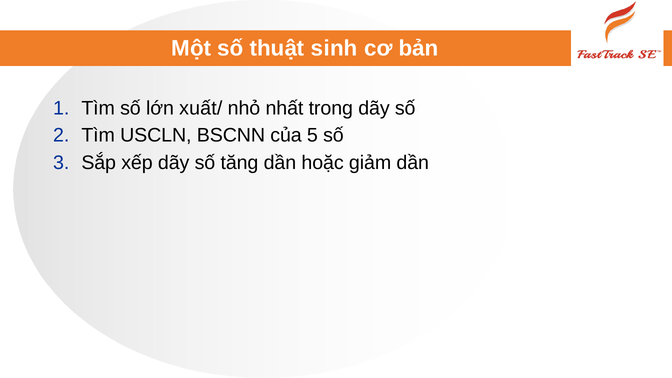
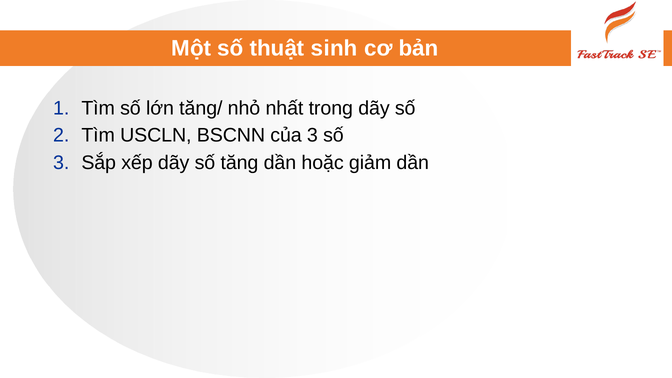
xuất/: xuất/ -> tăng/
của 5: 5 -> 3
